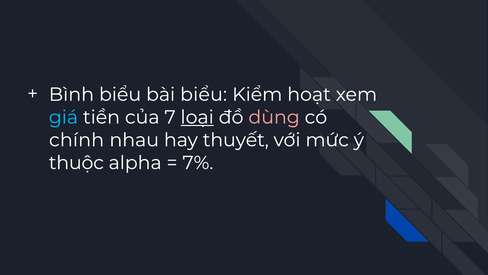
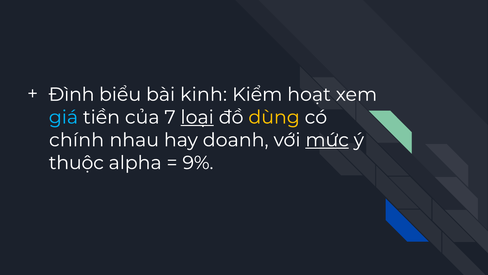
Bình: Bình -> Đình
bài biểu: biểu -> kinh
dùng colour: pink -> yellow
thuyết: thuyết -> doanh
mức underline: none -> present
7%: 7% -> 9%
